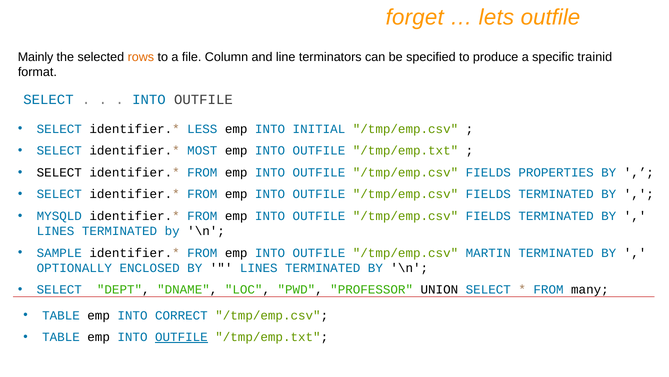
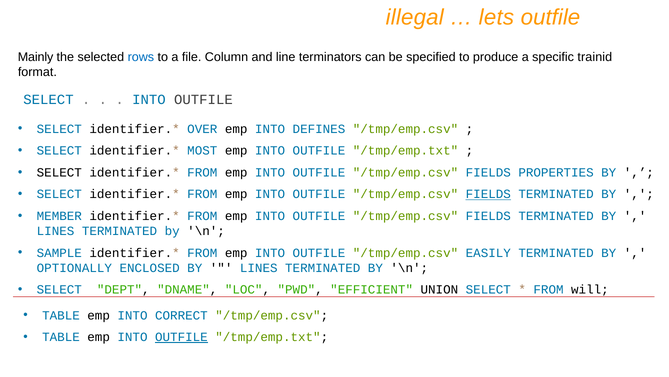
forget: forget -> illegal
rows colour: orange -> blue
LESS: LESS -> OVER
INITIAL: INITIAL -> DEFINES
FIELDS at (488, 194) underline: none -> present
MYSQLD: MYSQLD -> MEMBER
MARTIN: MARTIN -> EASILY
PROFESSOR: PROFESSOR -> EFFICIENT
many: many -> will
